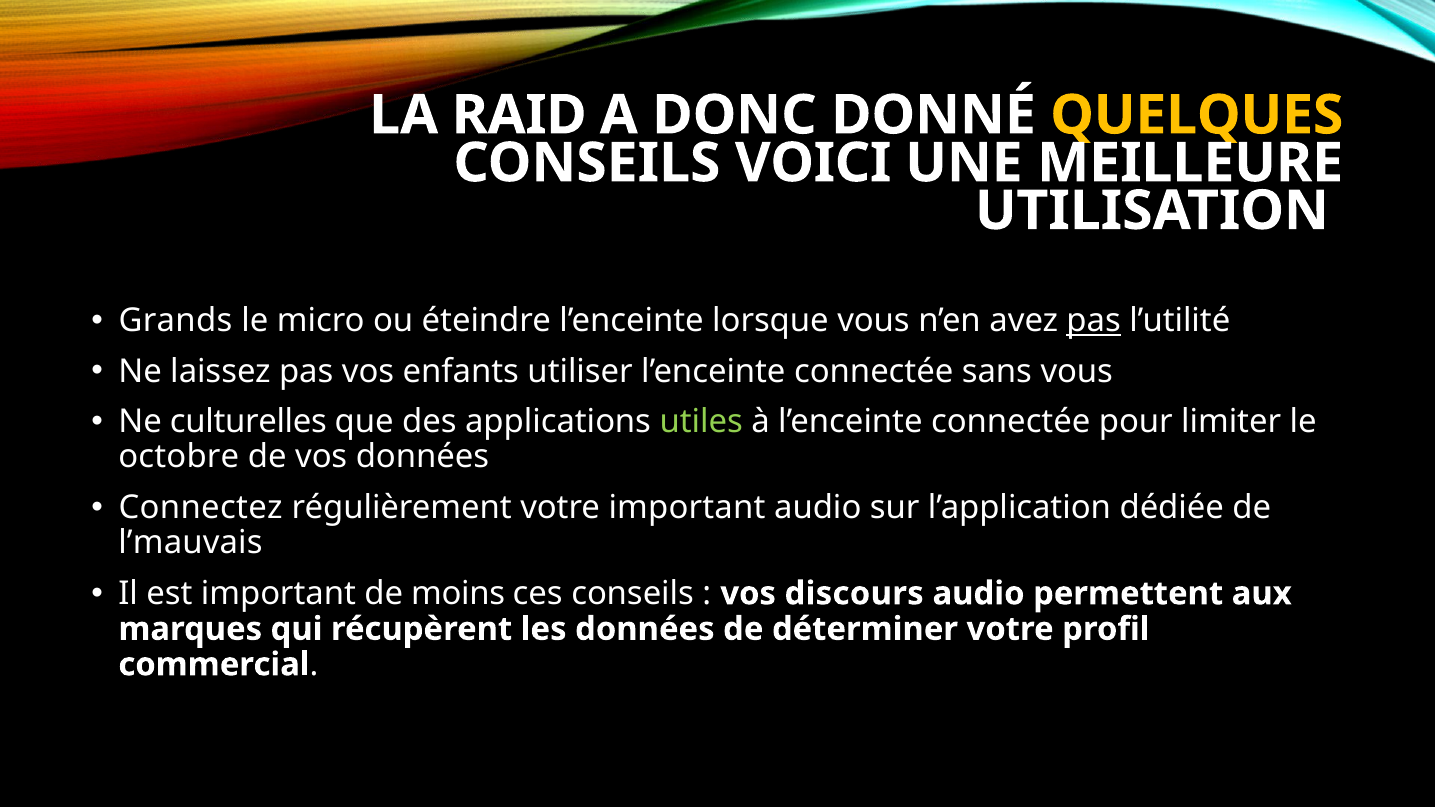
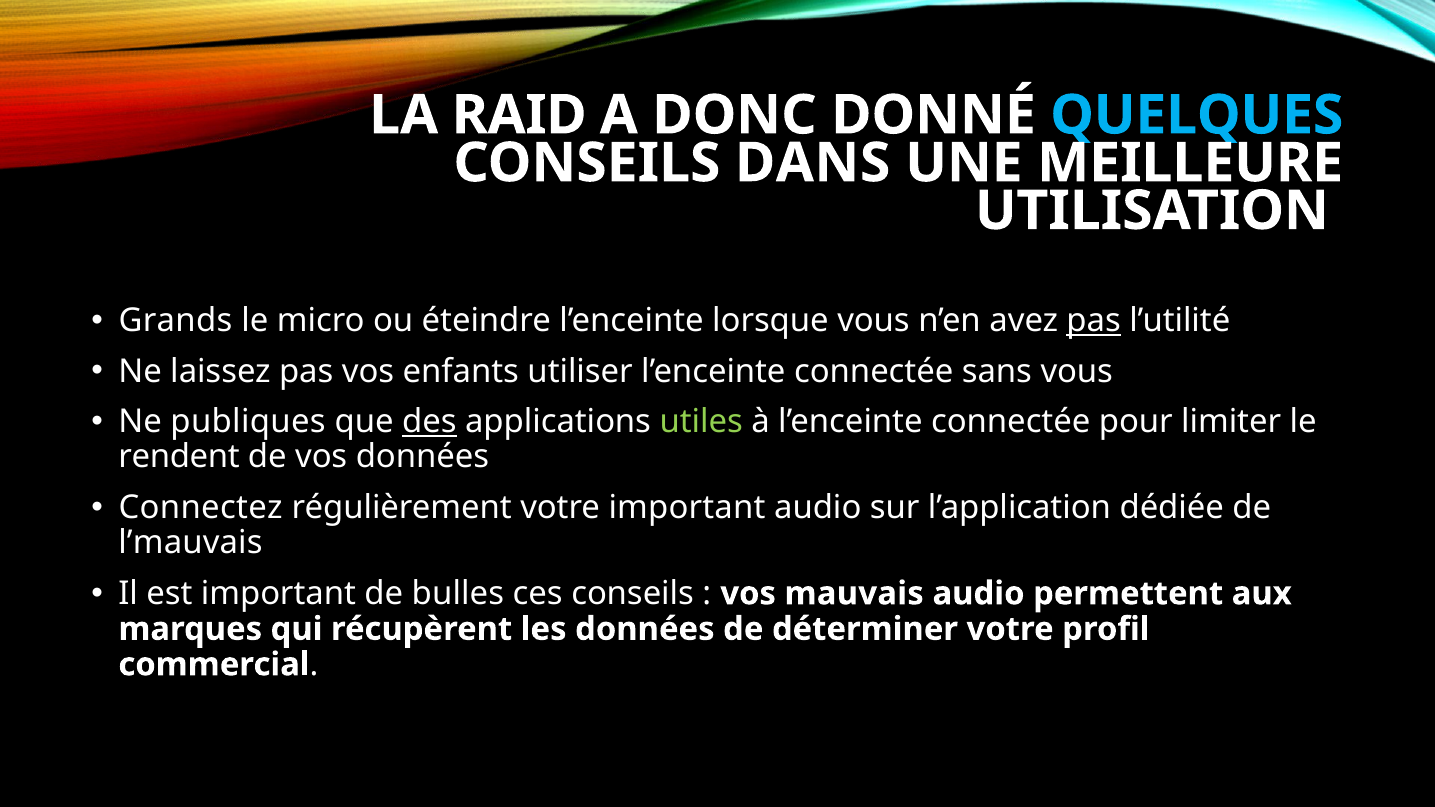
QUELQUES colour: yellow -> light blue
VOICI: VOICI -> DANS
culturelles: culturelles -> publiques
des underline: none -> present
octobre: octobre -> rendent
moins: moins -> bulles
discours: discours -> mauvais
